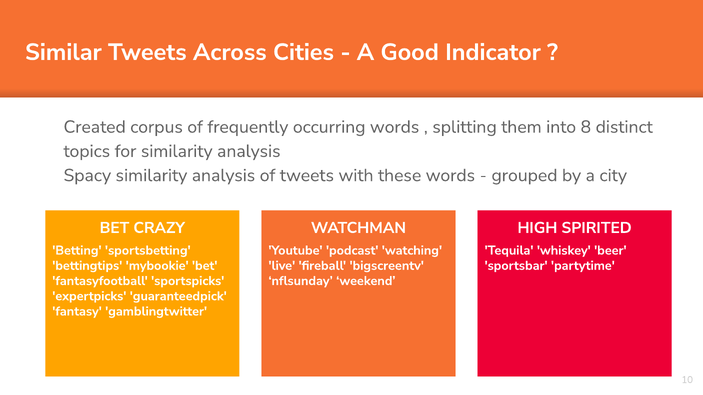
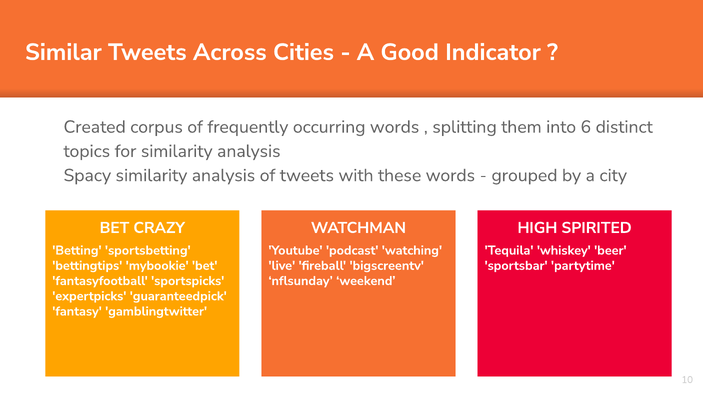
8: 8 -> 6
